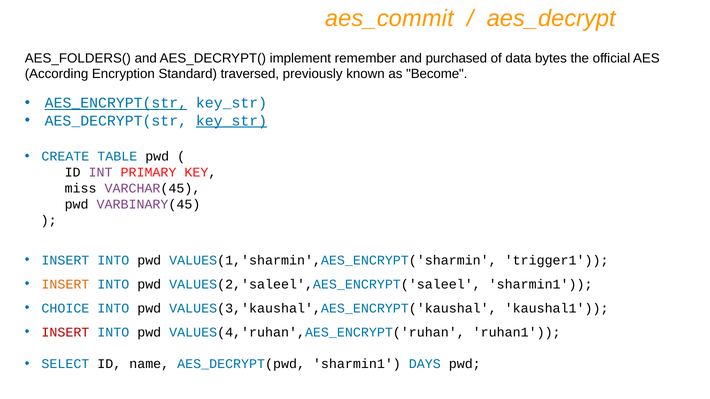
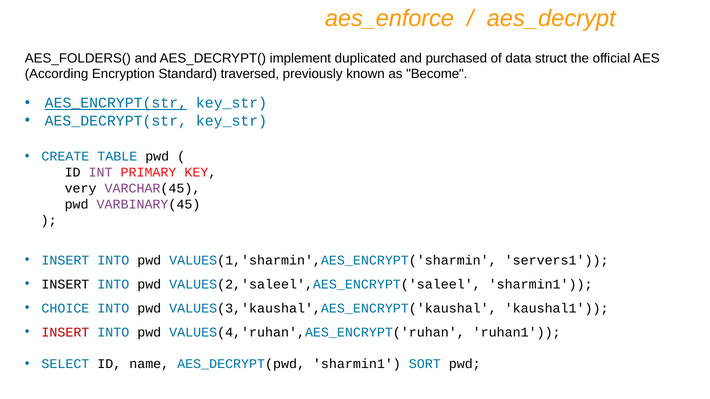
aes_commit: aes_commit -> aes_enforce
remember: remember -> duplicated
bytes: bytes -> struct
key_str at (232, 121) underline: present -> none
miss: miss -> very
trigger1: trigger1 -> servers1
INSERT at (65, 284) colour: orange -> black
DAYS: DAYS -> SORT
